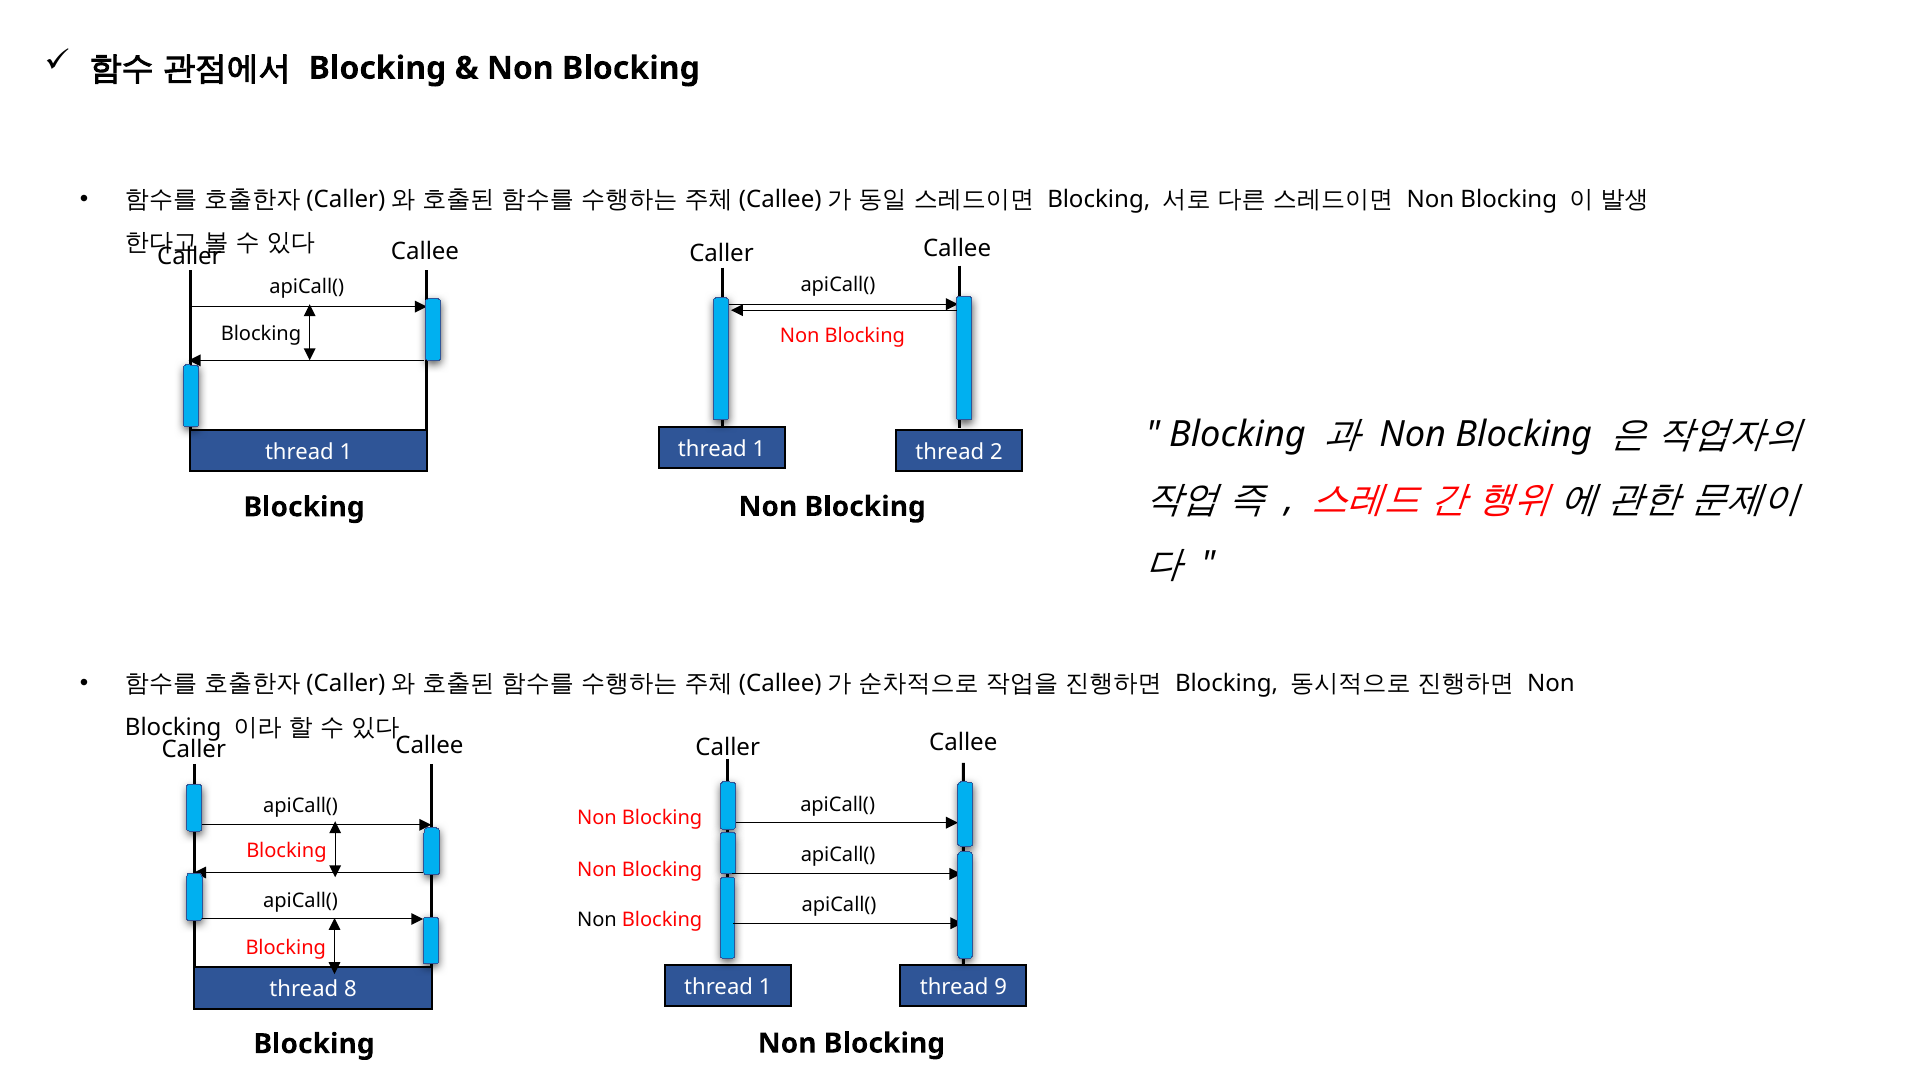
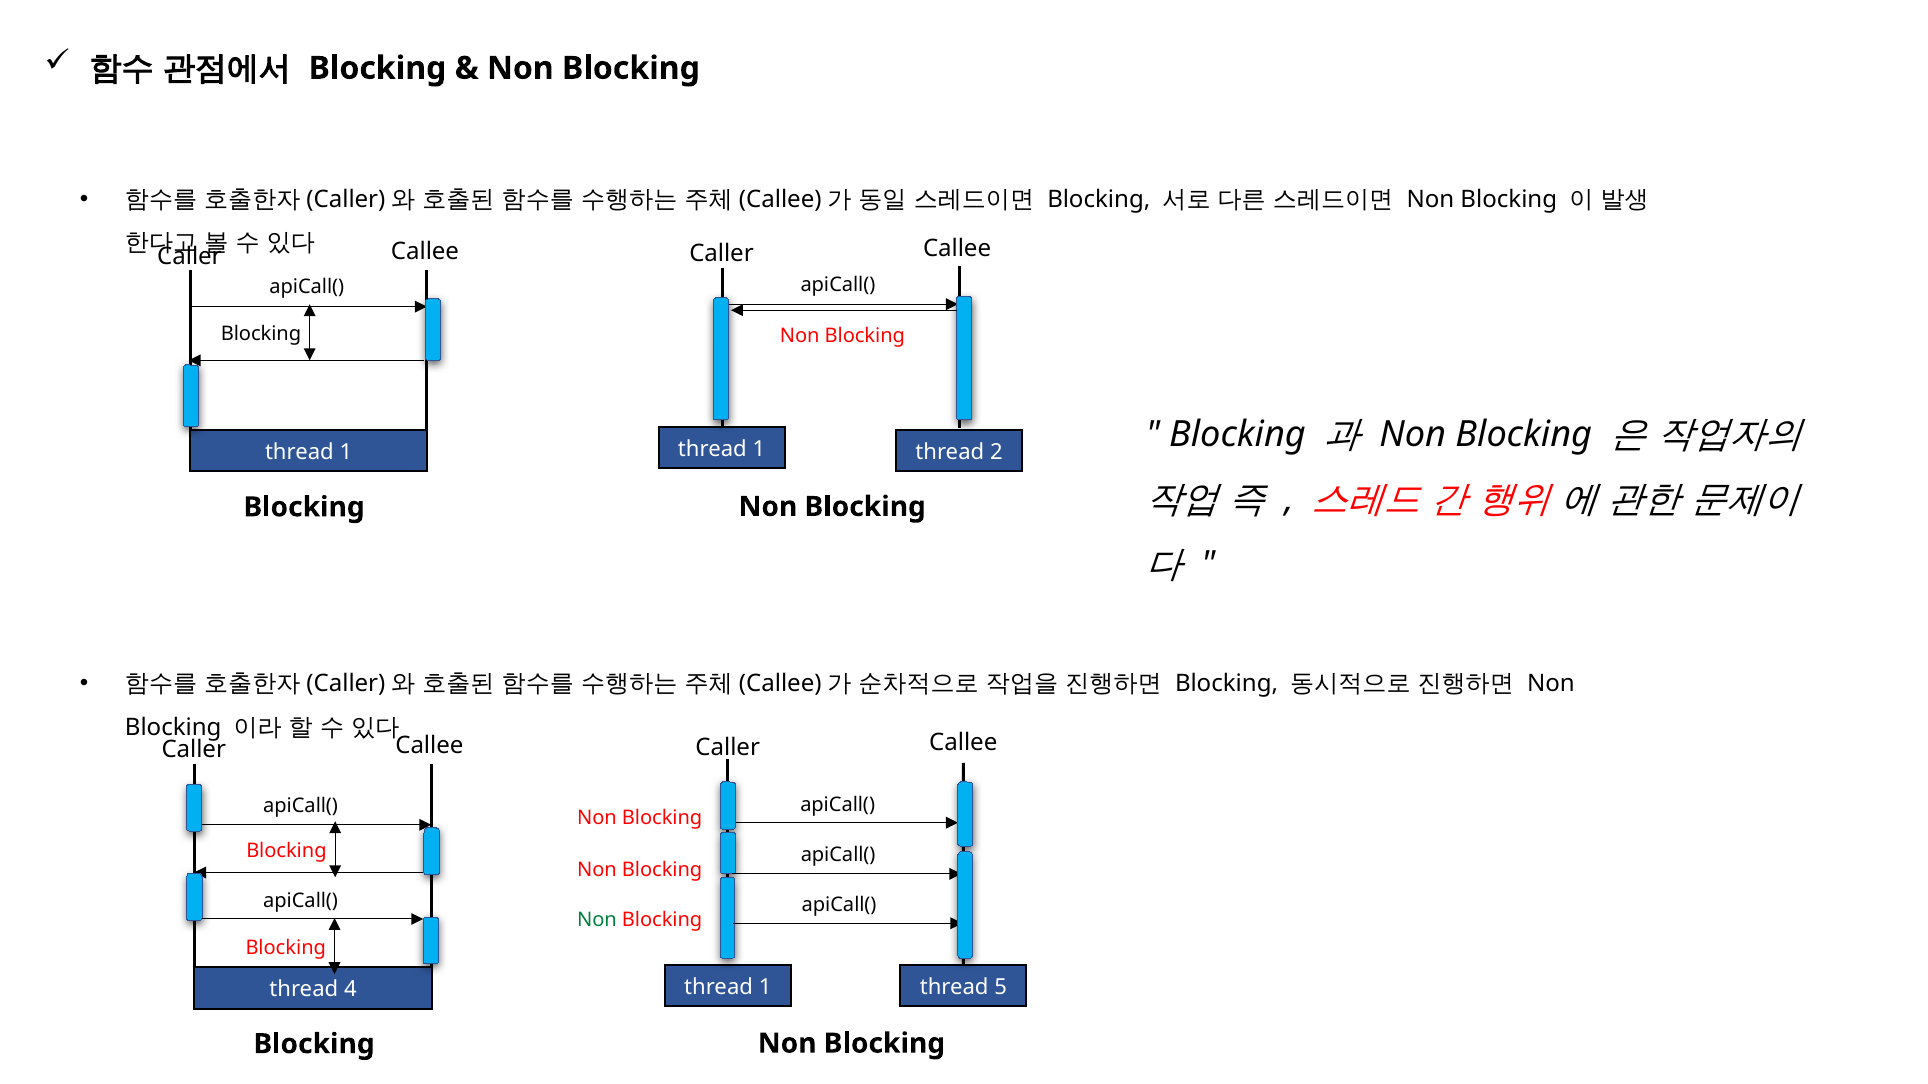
Non at (597, 920) colour: black -> green
9: 9 -> 5
8: 8 -> 4
